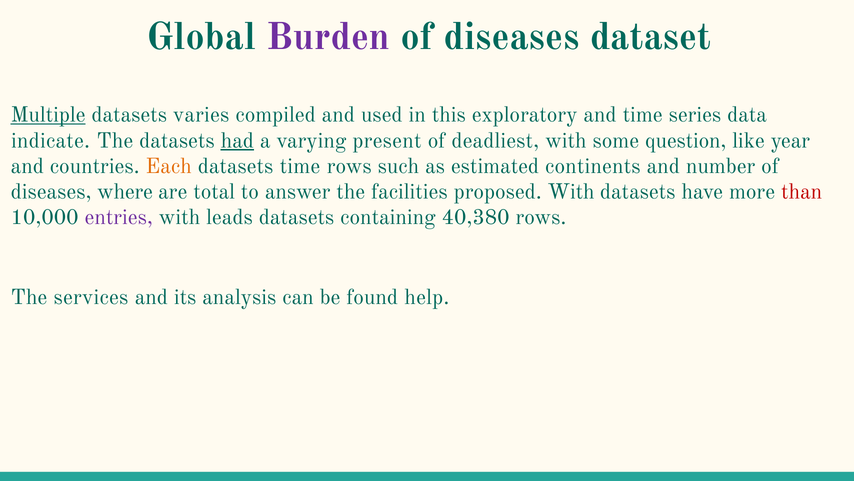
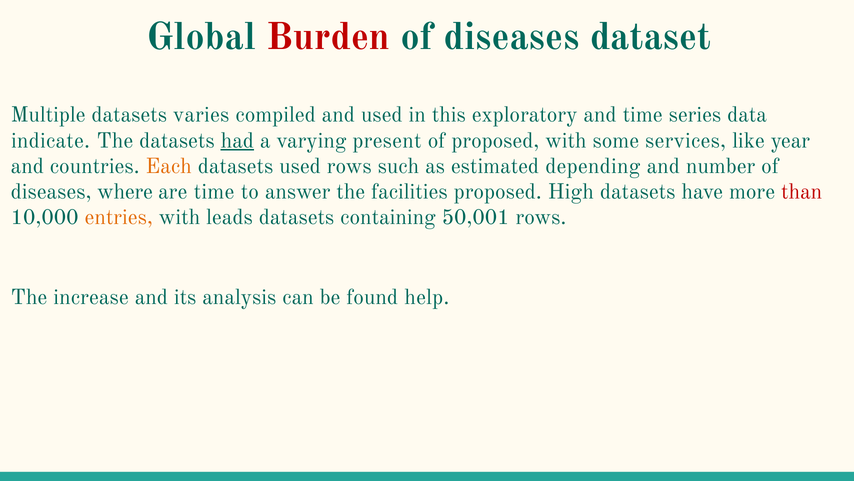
Burden colour: purple -> red
Multiple underline: present -> none
of deadliest: deadliest -> proposed
question: question -> services
datasets time: time -> used
continents: continents -> depending
are total: total -> time
proposed With: With -> High
entries colour: purple -> orange
40,380: 40,380 -> 50,001
services: services -> increase
